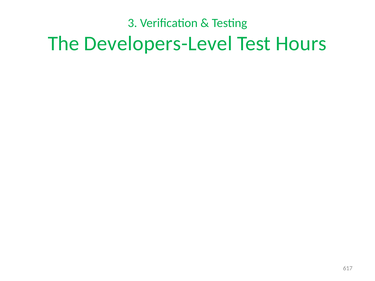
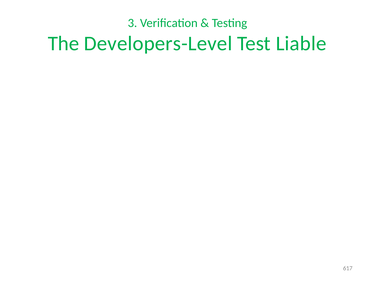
Hours: Hours -> Liable
